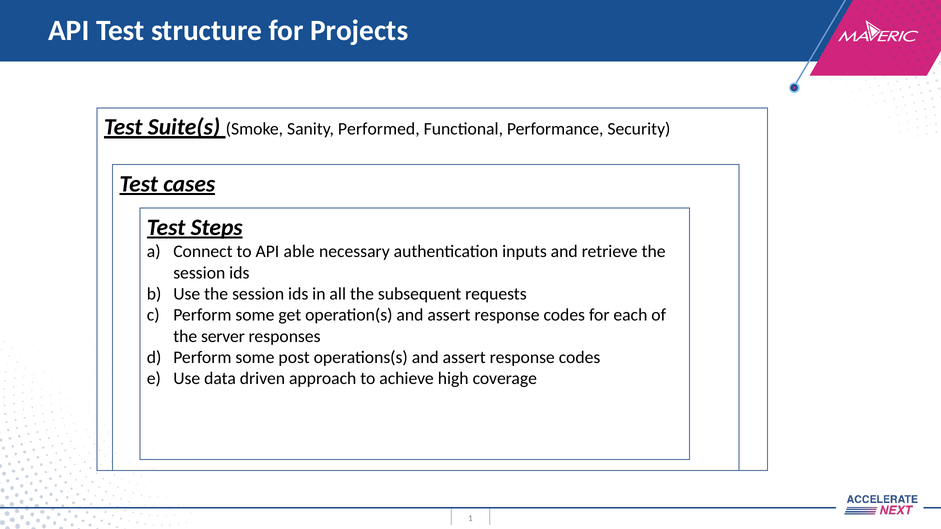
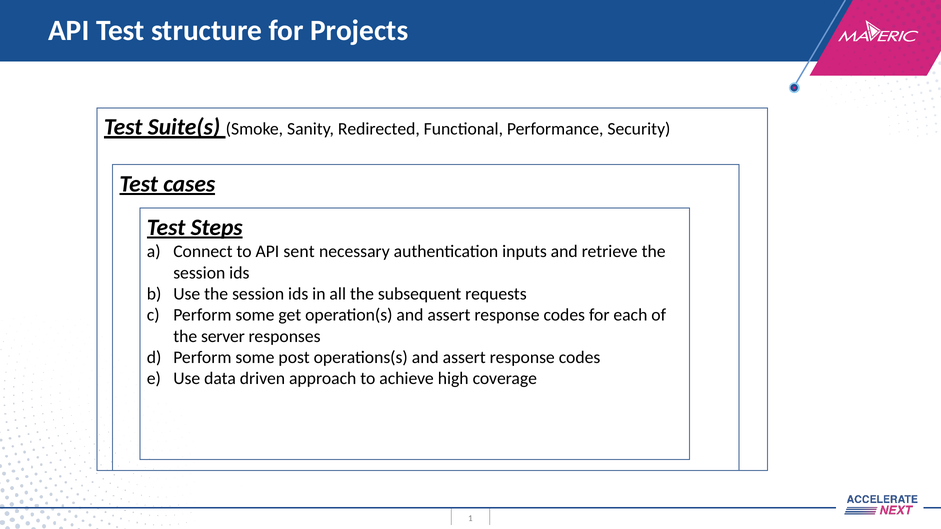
Performed: Performed -> Redirected
able: able -> sent
